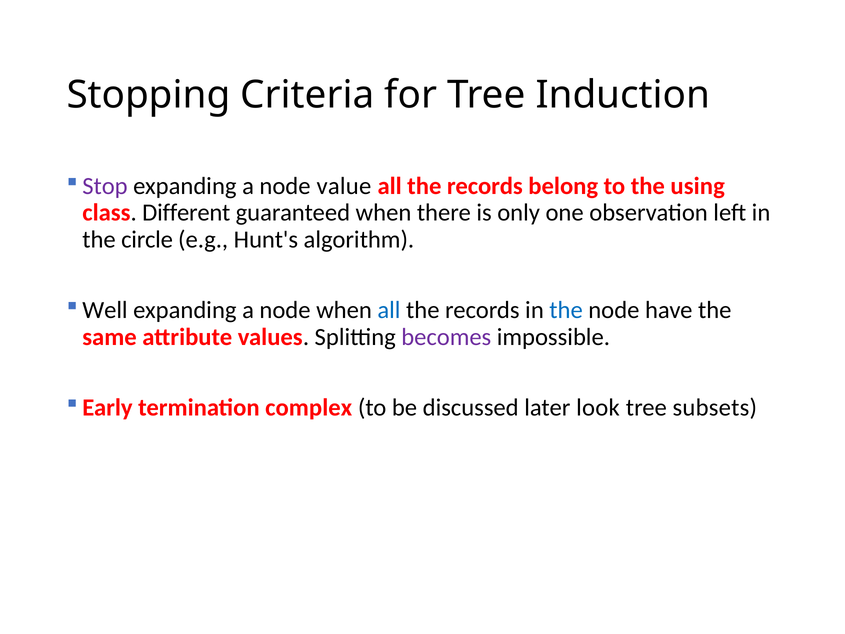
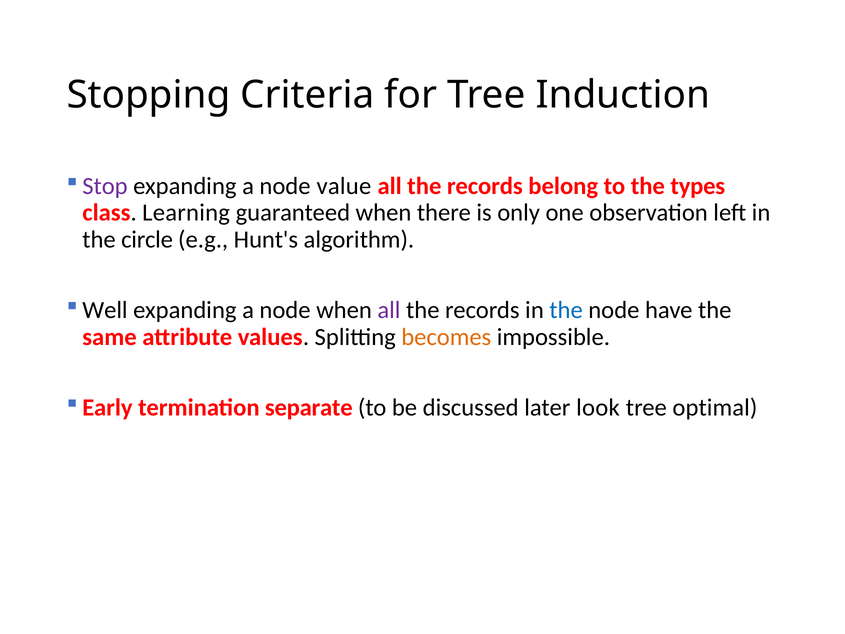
using: using -> types
Different: Different -> Learning
all at (389, 310) colour: blue -> purple
becomes colour: purple -> orange
complex: complex -> separate
subsets: subsets -> optimal
